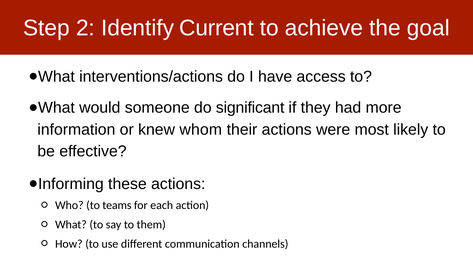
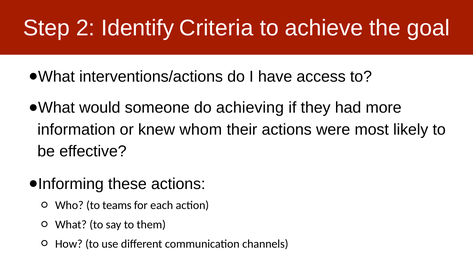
Current: Current -> Criteria
significant: significant -> achieving
